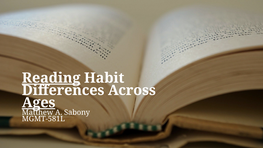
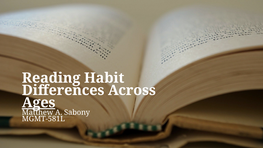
Reading underline: present -> none
